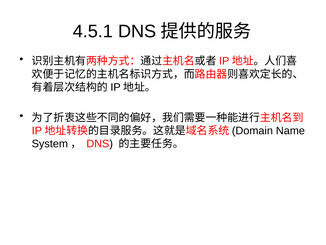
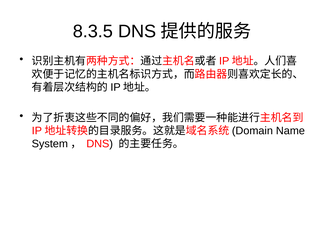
4.5.1: 4.5.1 -> 8.3.5
